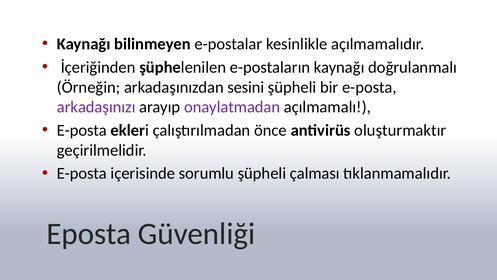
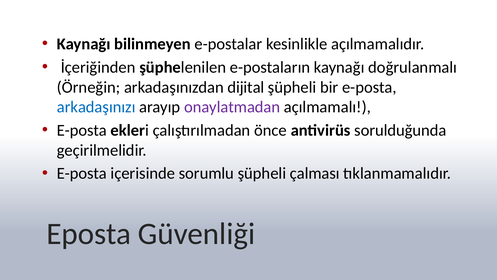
sesini: sesini -> dijital
arkadaşınızı colour: purple -> blue
oluşturmaktır: oluşturmaktır -> sorulduğunda
